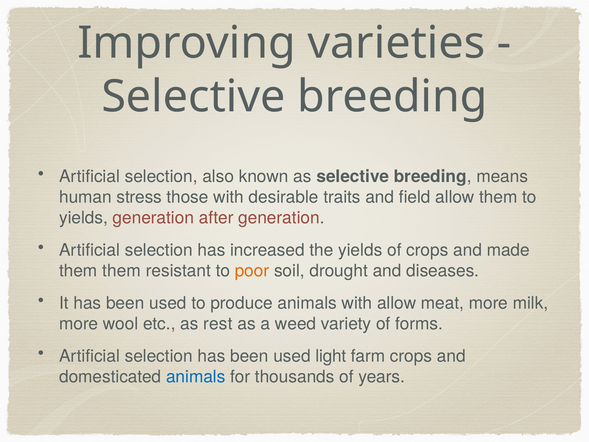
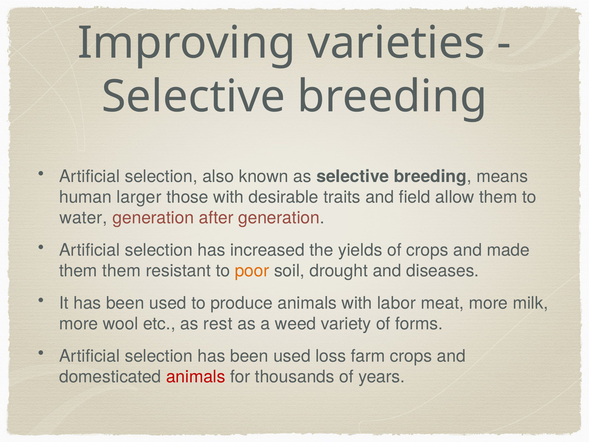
stress: stress -> larger
yields at (83, 218): yields -> water
with allow: allow -> labor
light: light -> loss
animals at (196, 377) colour: blue -> red
